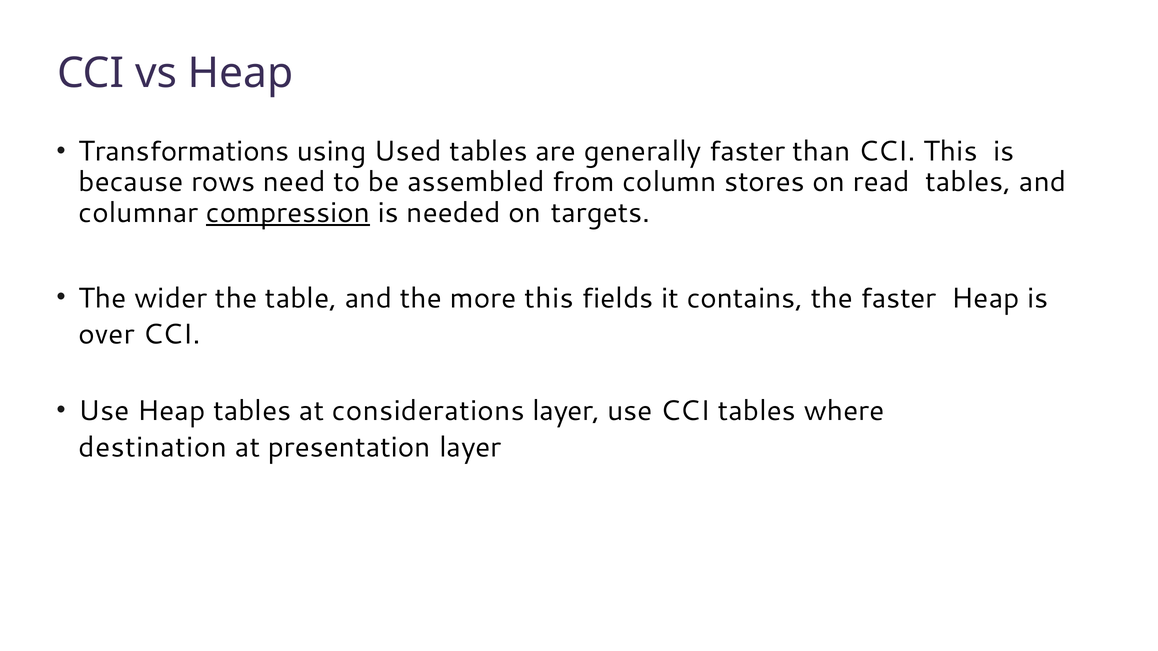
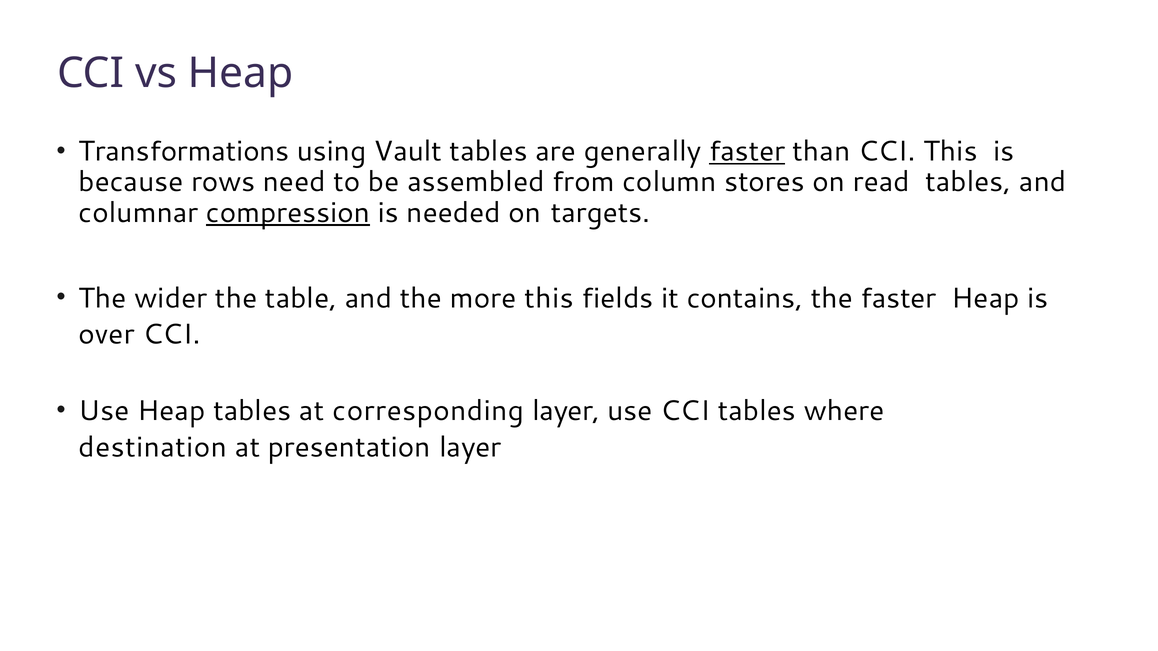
Used: Used -> Vault
faster at (747, 152) underline: none -> present
considerations: considerations -> corresponding
